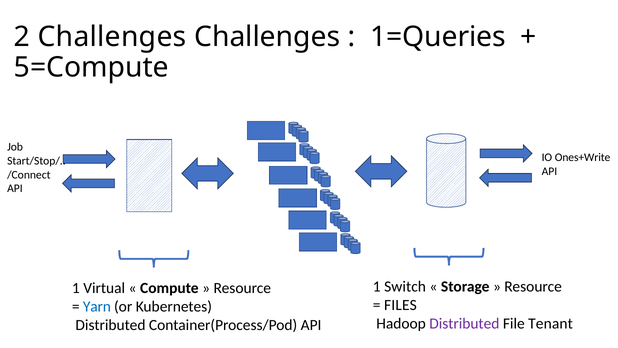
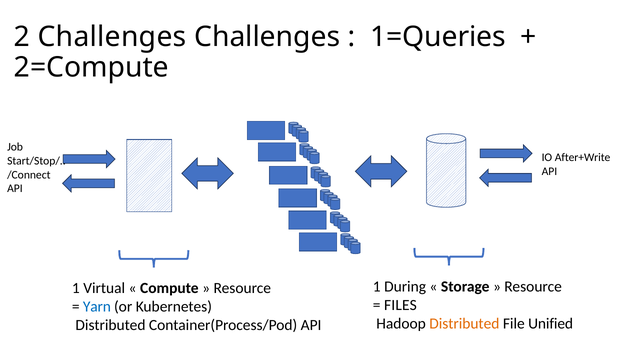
5=Compute: 5=Compute -> 2=Compute
Ones+Write: Ones+Write -> After+Write
Switch: Switch -> During
Distributed at (464, 323) colour: purple -> orange
Tenant: Tenant -> Unified
